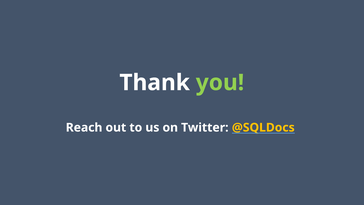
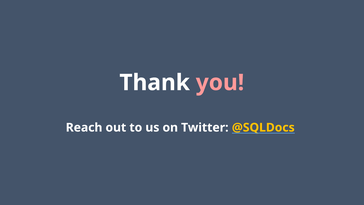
you colour: light green -> pink
